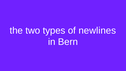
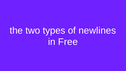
Bern: Bern -> Free
